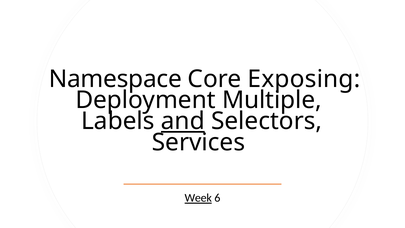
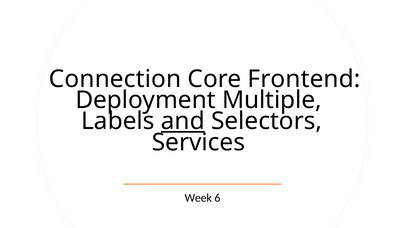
Namespace: Namespace -> Connection
Exposing: Exposing -> Frontend
Week underline: present -> none
